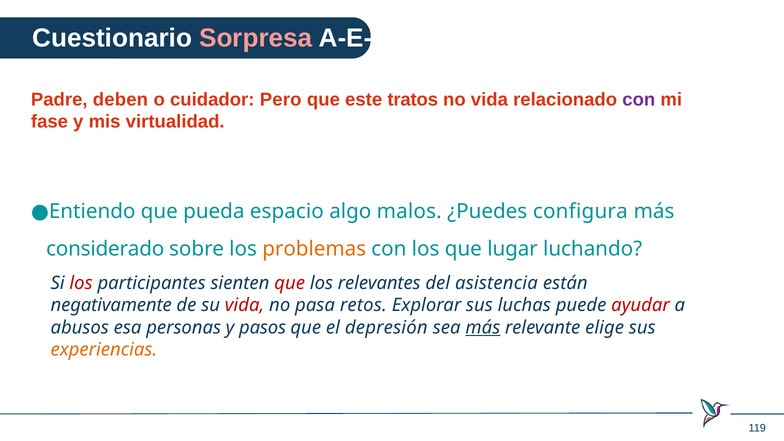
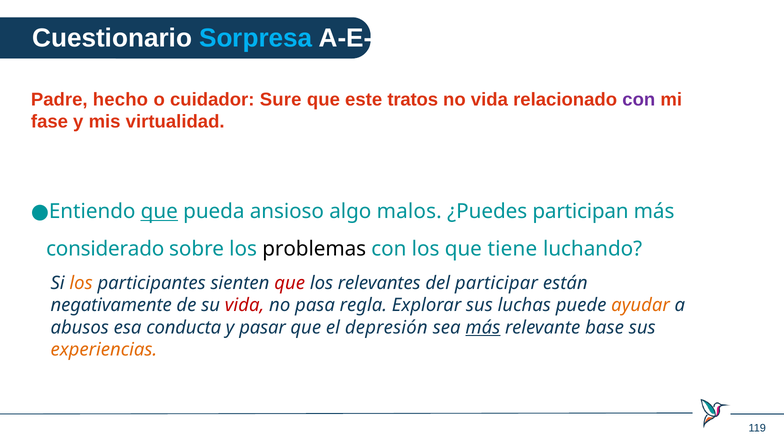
Sorpresa colour: pink -> light blue
deben: deben -> hecho
Pero: Pero -> Sure
que at (159, 211) underline: none -> present
espacio: espacio -> ansioso
configura: configura -> participan
problemas colour: orange -> black
lugar: lugar -> tiene
los at (81, 283) colour: red -> orange
asistencia: asistencia -> participar
retos: retos -> regla
ayudar colour: red -> orange
personas: personas -> conducta
pasos: pasos -> pasar
elige: elige -> base
